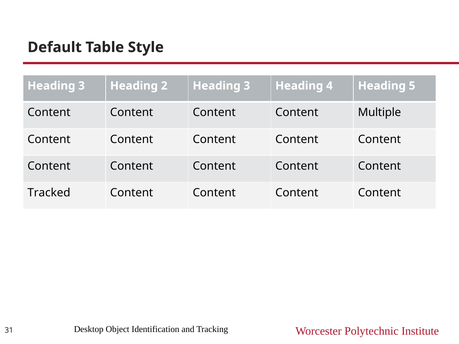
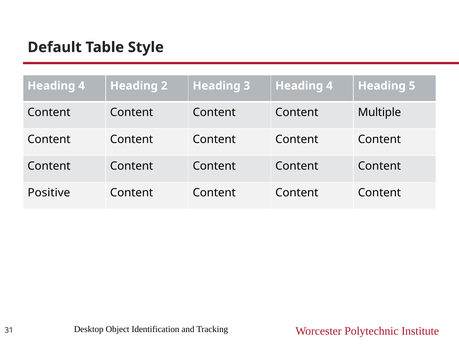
3 at (82, 86): 3 -> 4
Tracked: Tracked -> Positive
